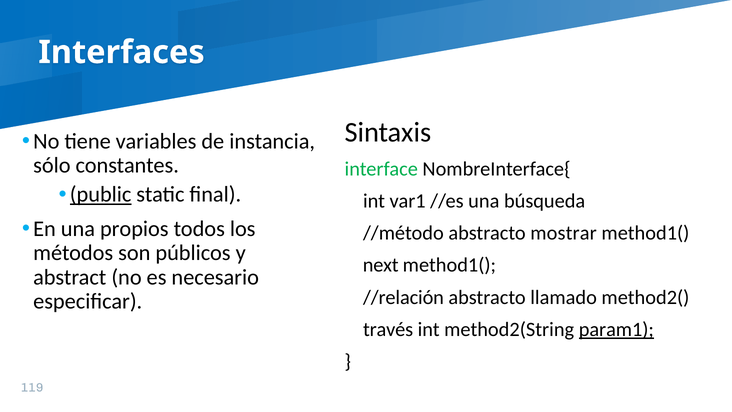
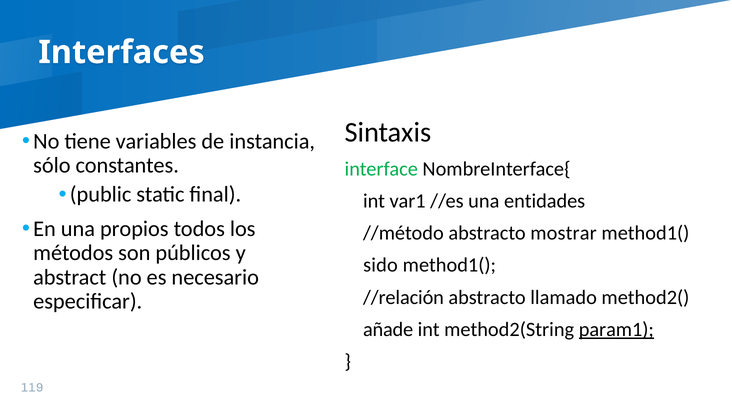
public underline: present -> none
búsqueda: búsqueda -> entidades
next: next -> sido
través: través -> añade
